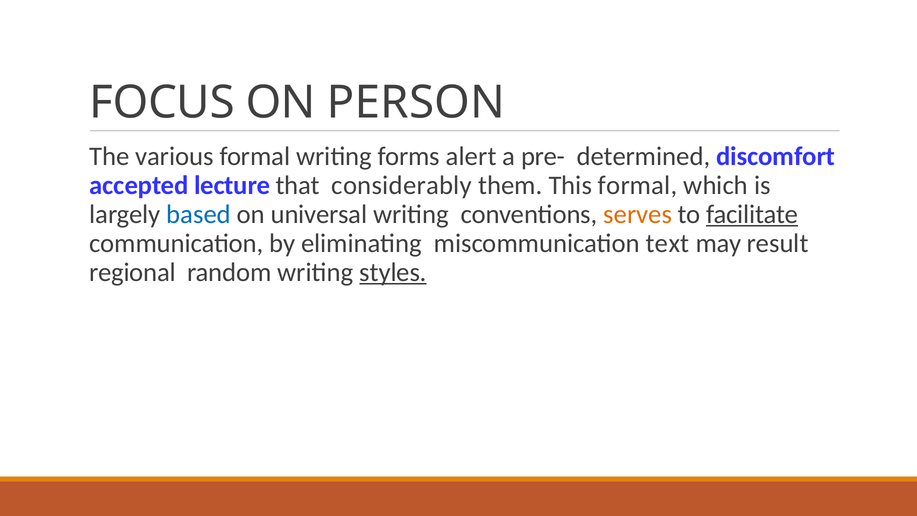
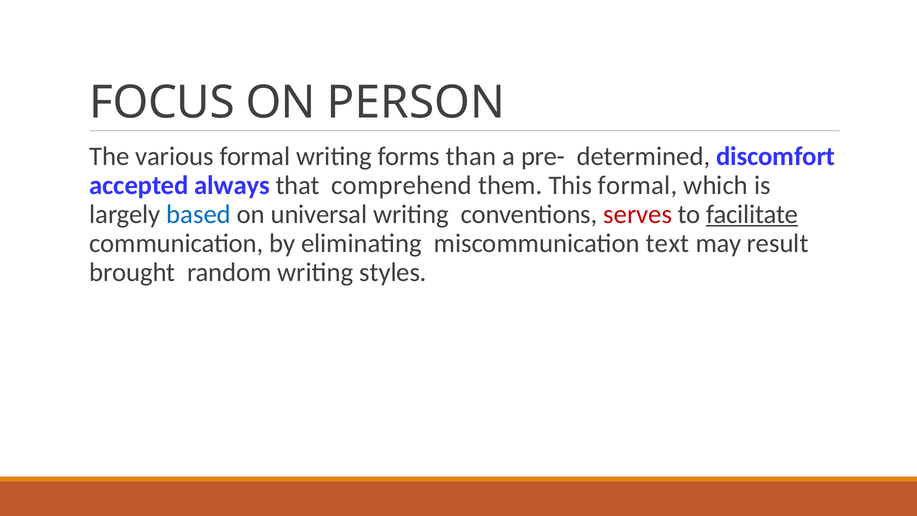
alert: alert -> than
lecture: lecture -> always
considerably: considerably -> comprehend
serves colour: orange -> red
regional: regional -> brought
styles underline: present -> none
